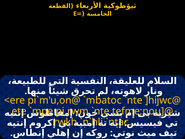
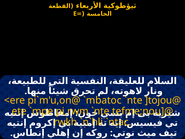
]hijwc@: ]hijwc@ -> ]tojou@
